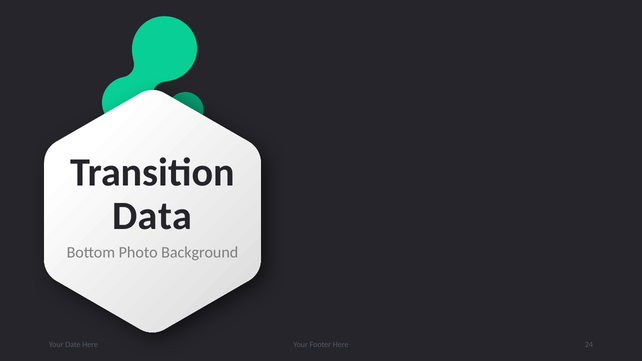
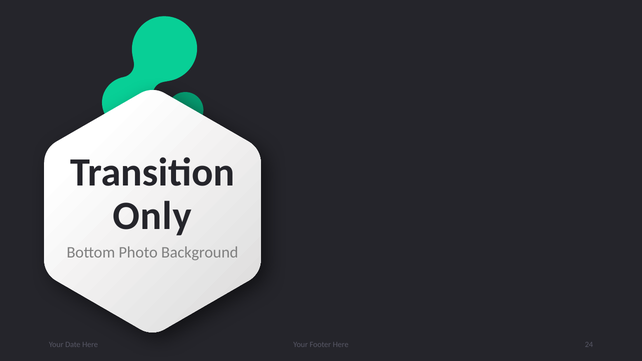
Data: Data -> Only
